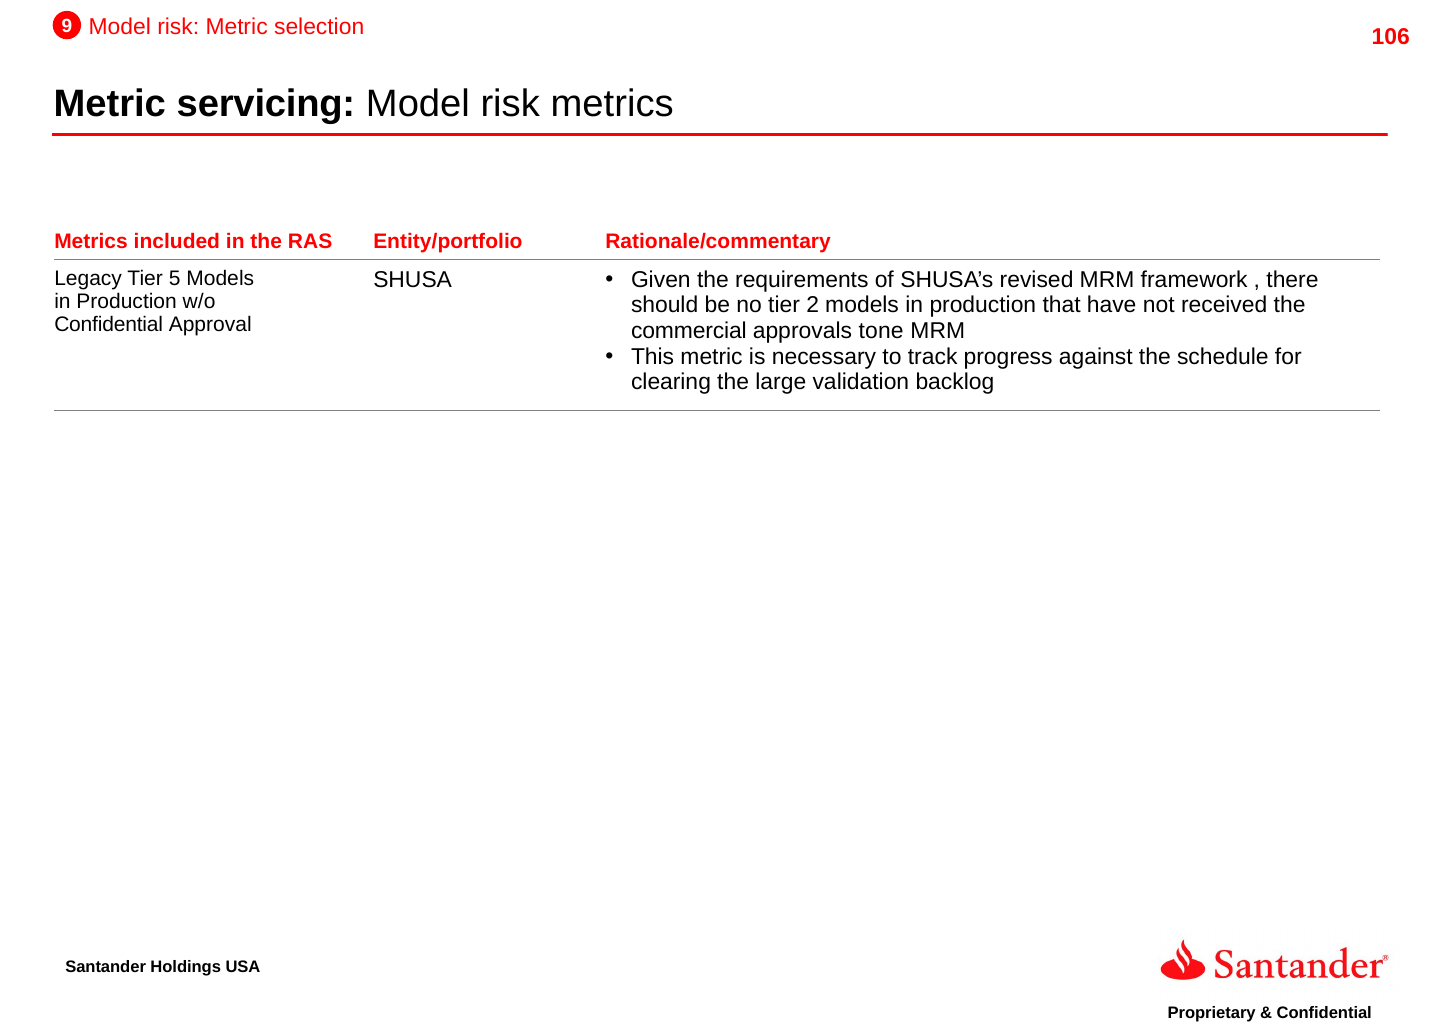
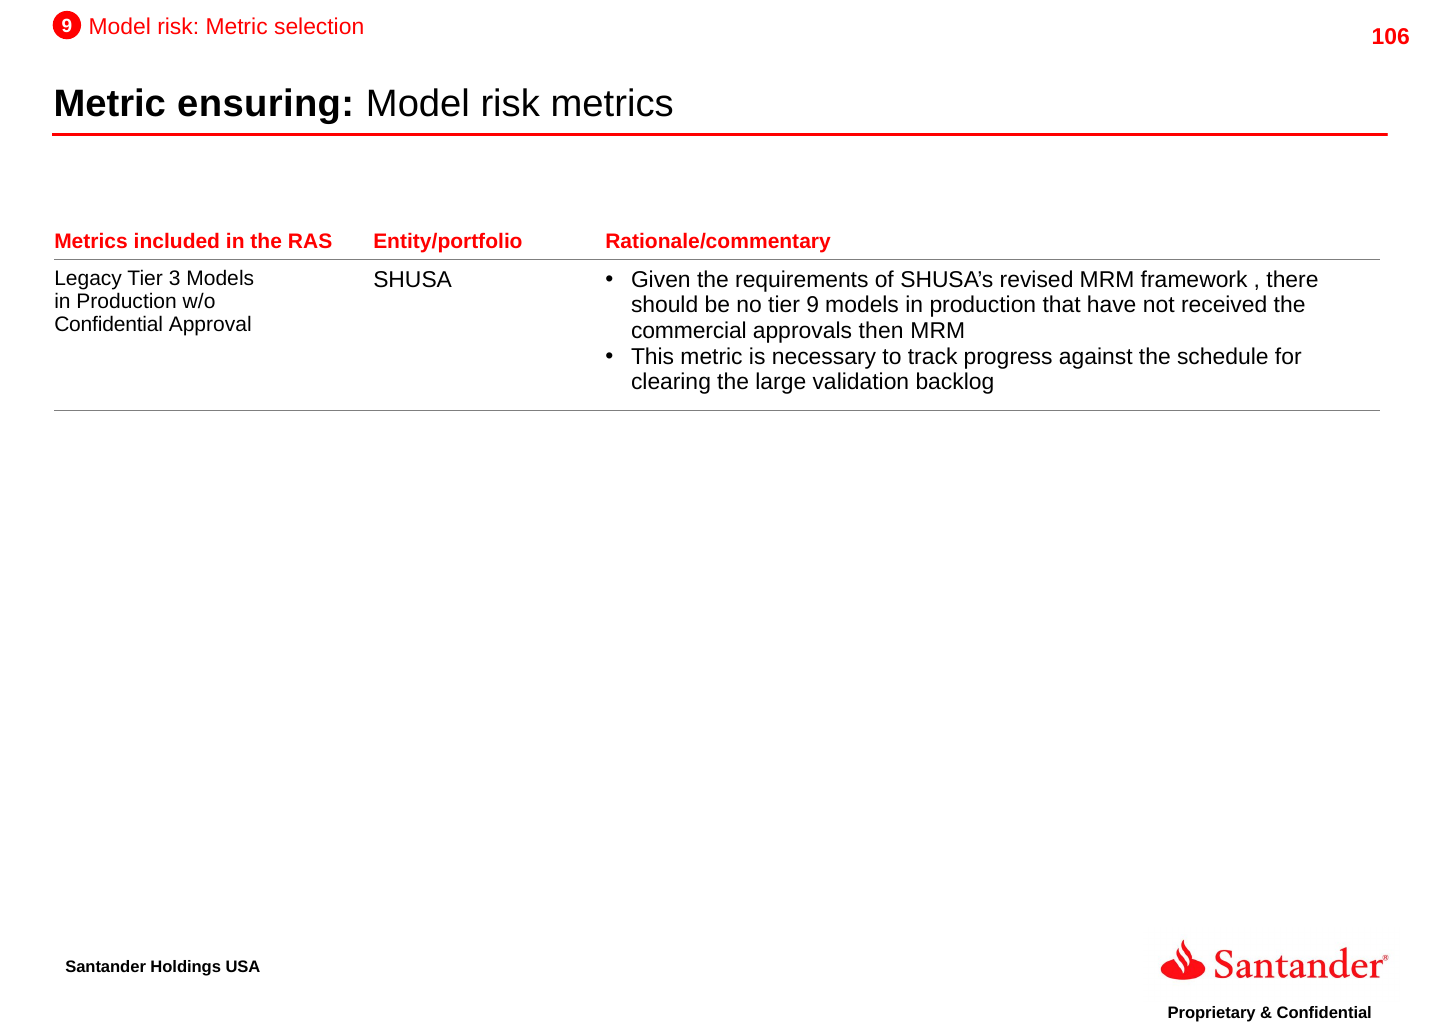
servicing: servicing -> ensuring
5: 5 -> 3
tier 2: 2 -> 9
tone: tone -> then
